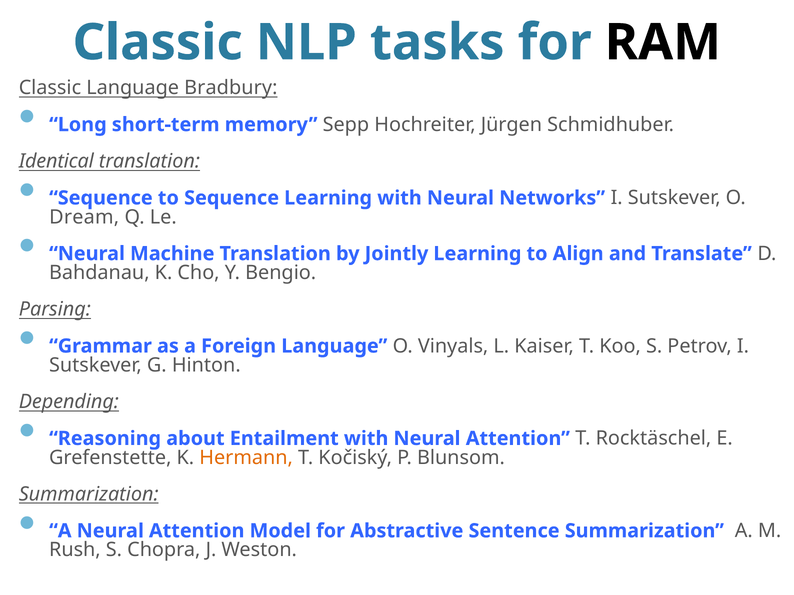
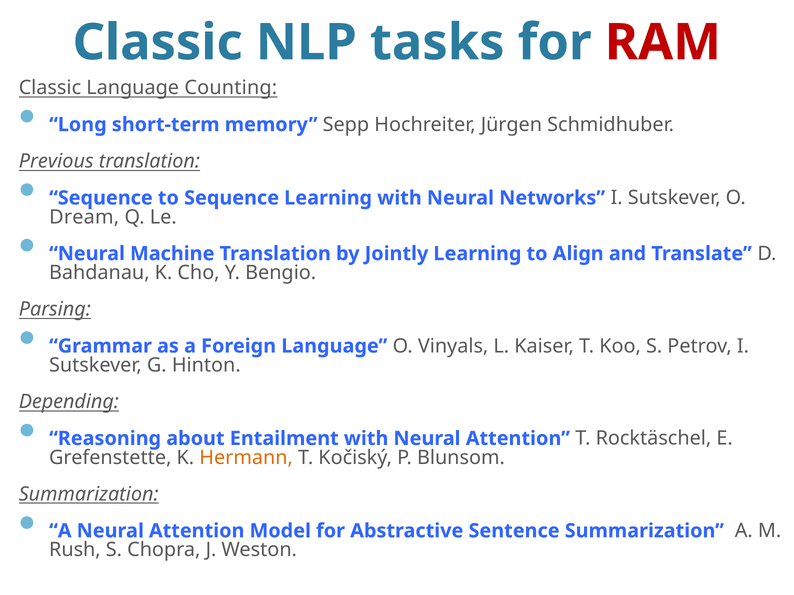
RAM colour: black -> red
Bradbury: Bradbury -> Counting
Identical: Identical -> Previous
